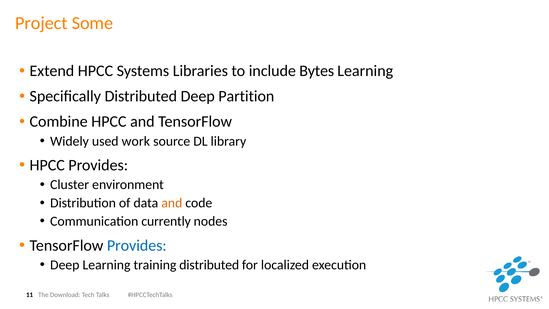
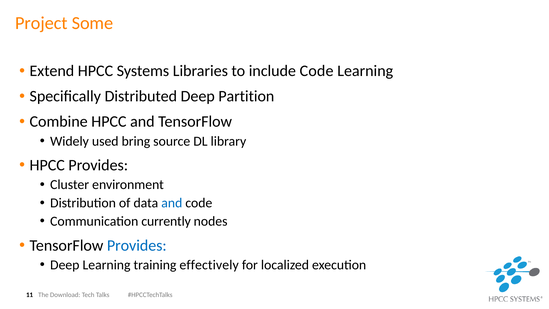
include Bytes: Bytes -> Code
work: work -> bring
and at (172, 203) colour: orange -> blue
training distributed: distributed -> effectively
